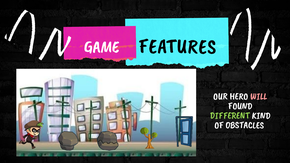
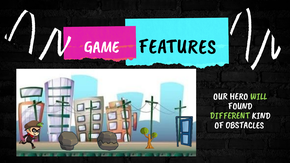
WILL colour: pink -> light green
